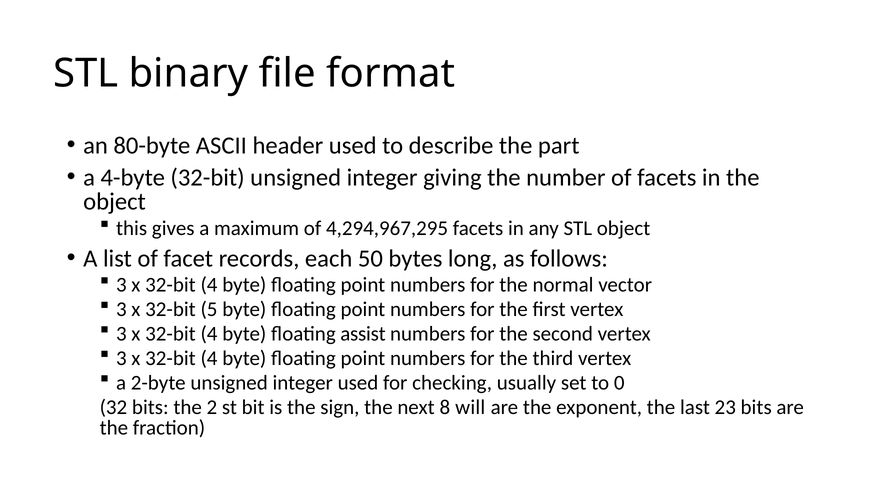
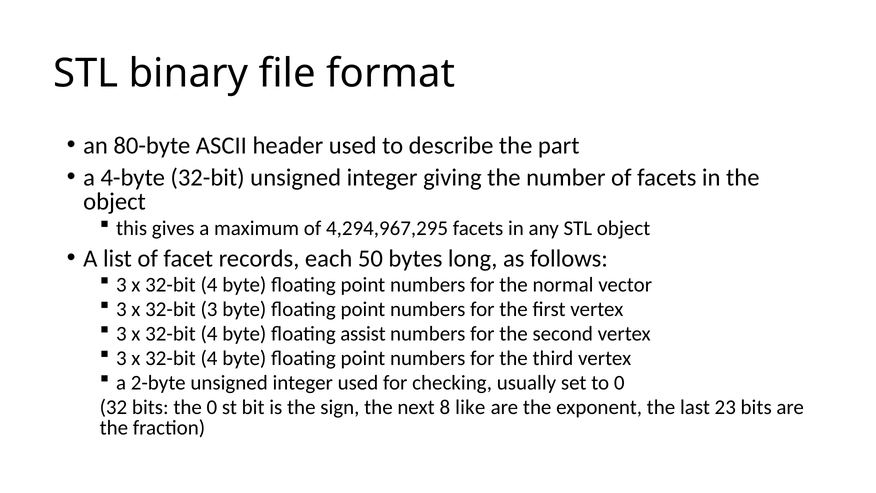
32-bit 5: 5 -> 3
the 2: 2 -> 0
will: will -> like
